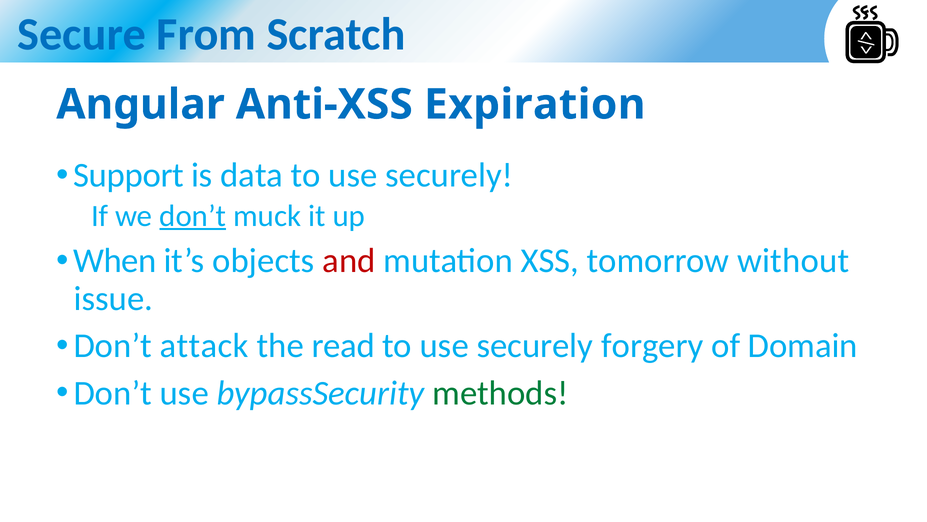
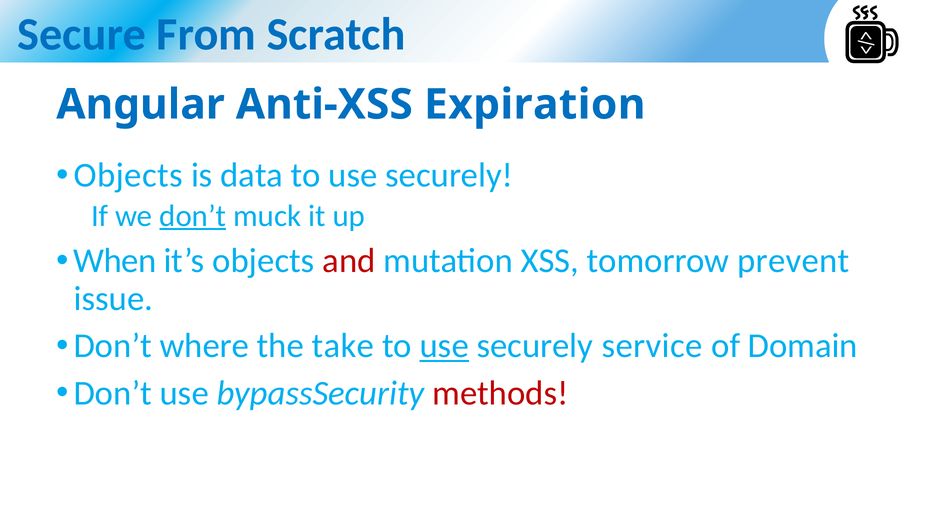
Support at (129, 175): Support -> Objects
without: without -> prevent
attack: attack -> where
read: read -> take
use at (444, 345) underline: none -> present
forgery: forgery -> service
methods colour: green -> red
